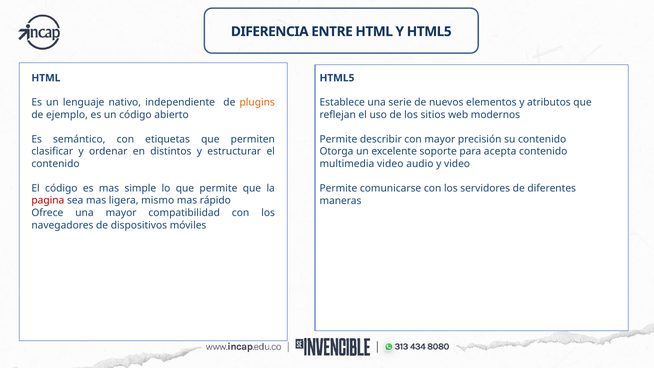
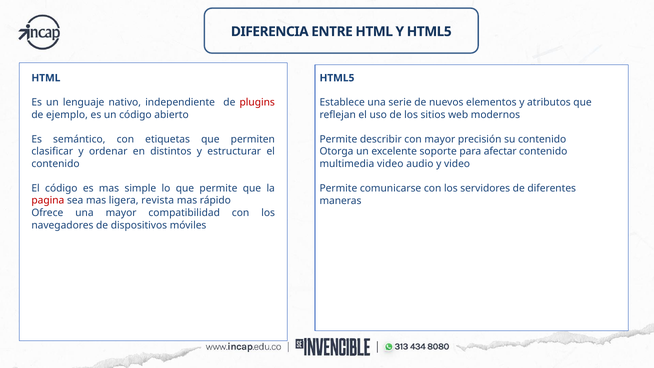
plugins colour: orange -> red
acepta: acepta -> afectar
mismo: mismo -> revista
